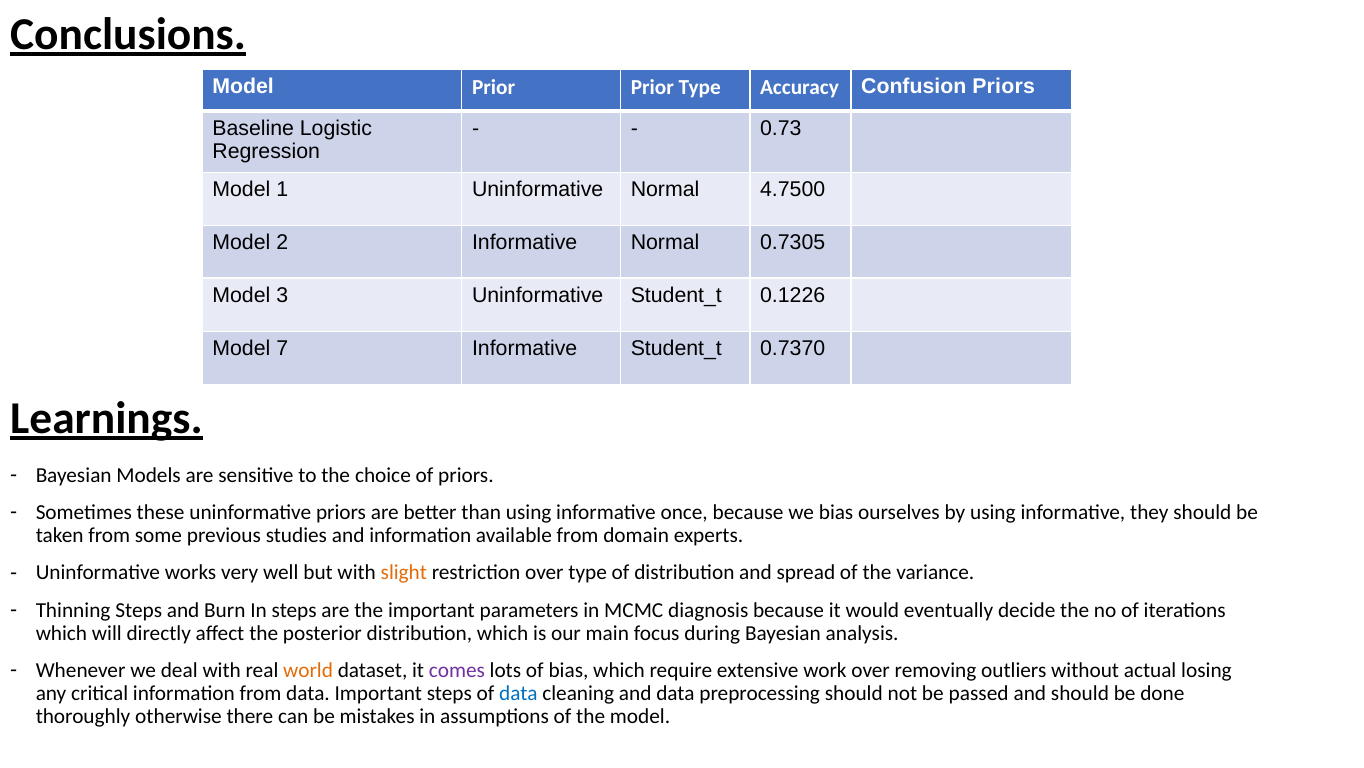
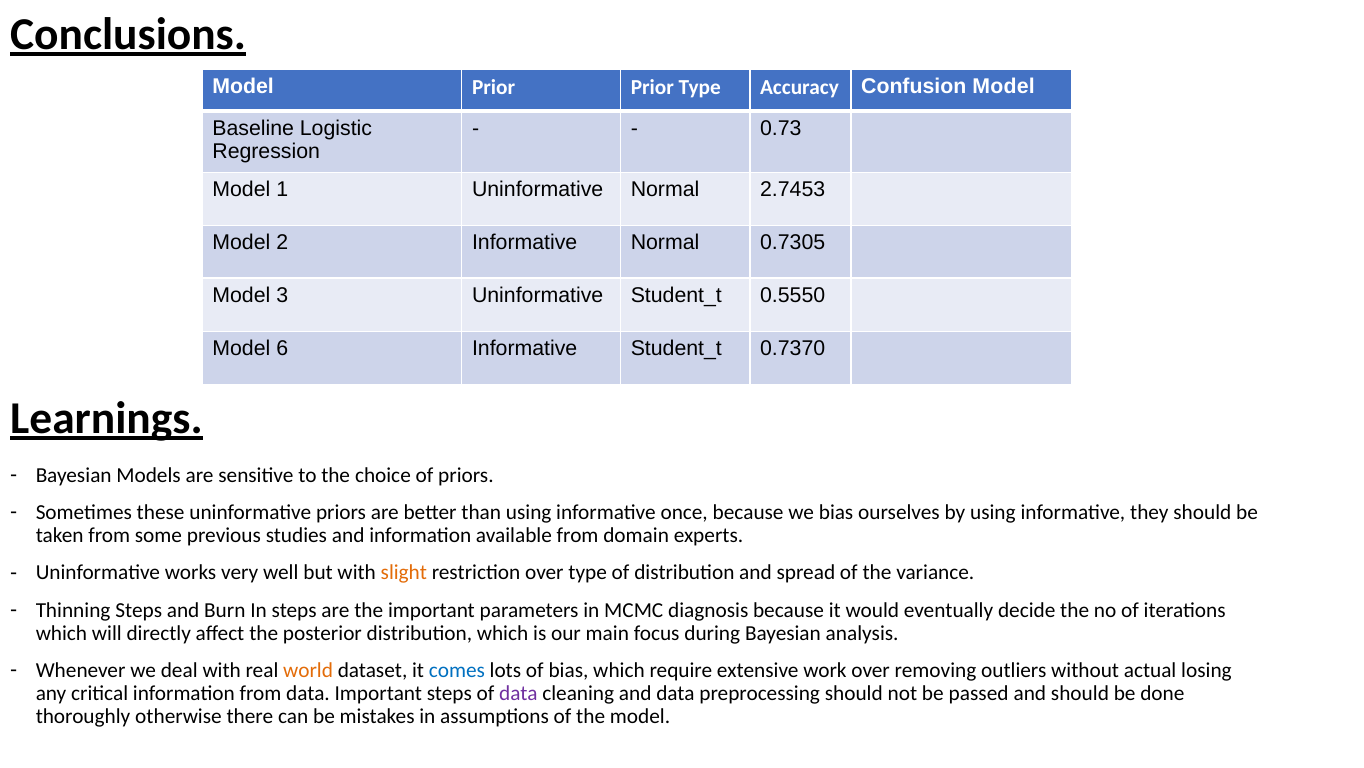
Confusion Priors: Priors -> Model
4.7500: 4.7500 -> 2.7453
0.1226: 0.1226 -> 0.5550
7: 7 -> 6
comes colour: purple -> blue
data at (518, 693) colour: blue -> purple
